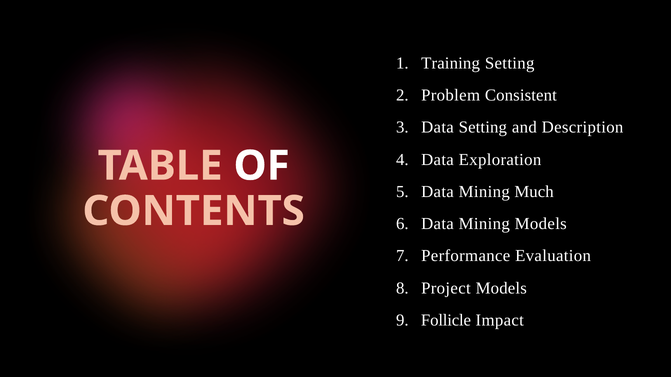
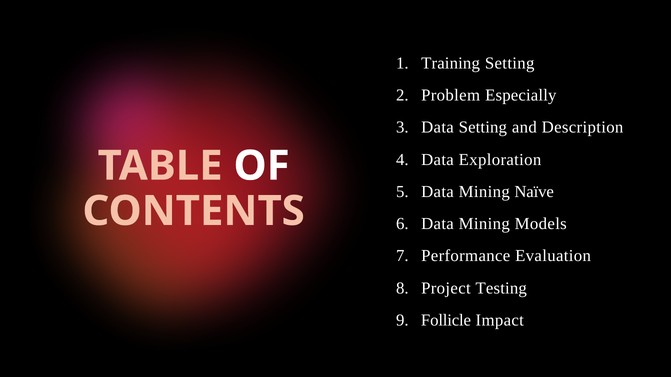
Consistent: Consistent -> Especially
Much: Much -> Naïve
Project Models: Models -> Testing
